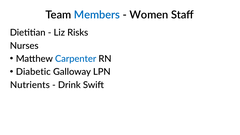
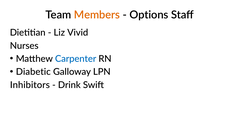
Members colour: blue -> orange
Women: Women -> Options
Risks: Risks -> Vivid
Nutrients: Nutrients -> Inhibitors
